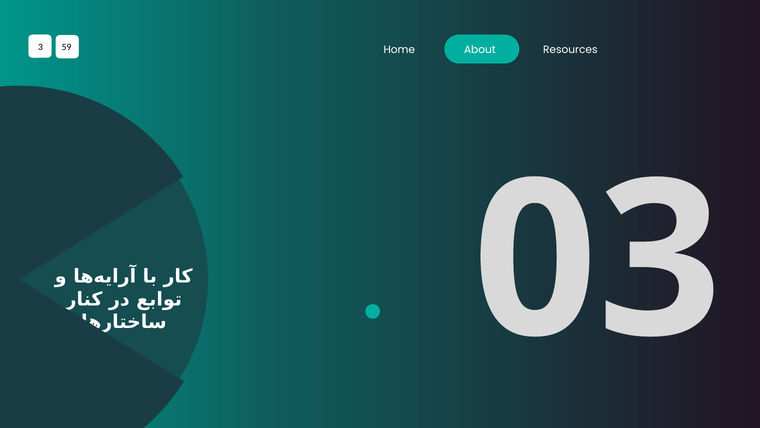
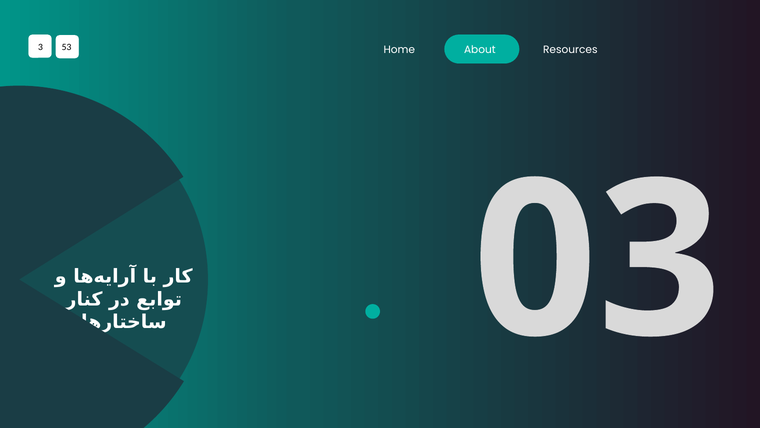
59: 59 -> 53
